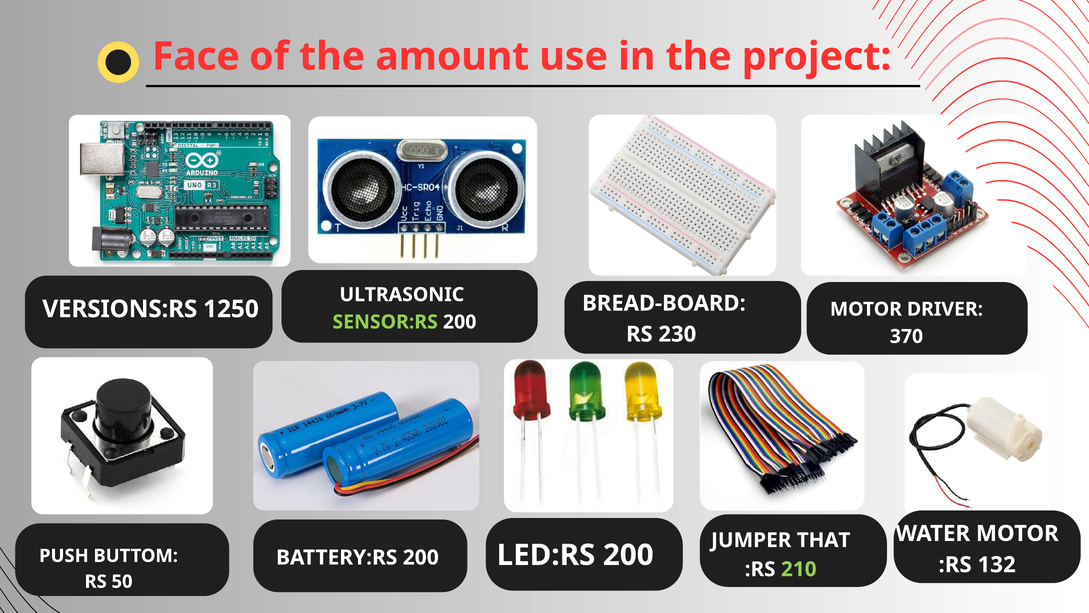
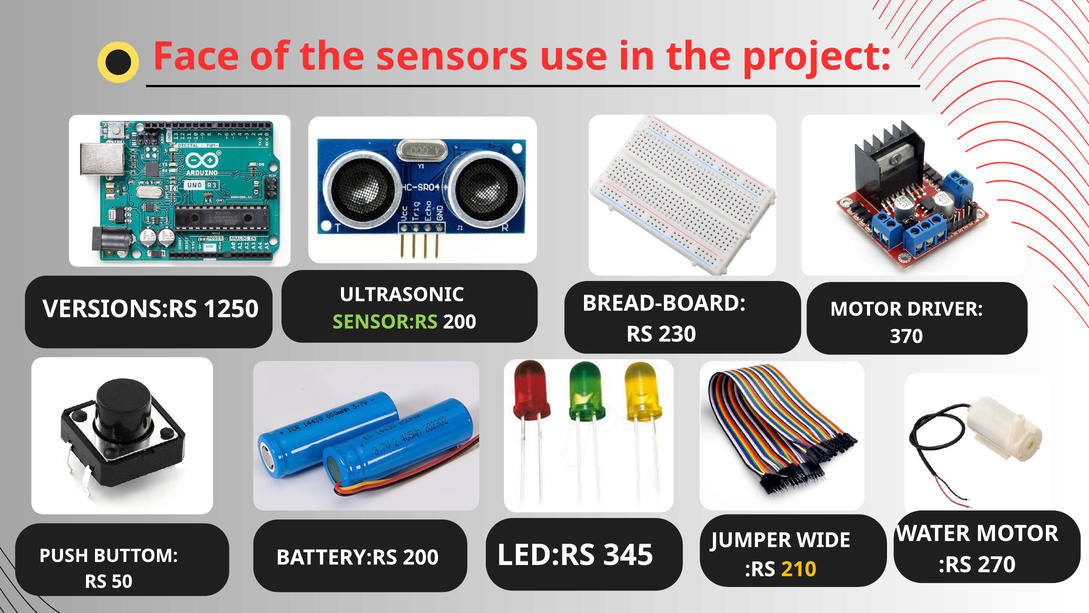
amount: amount -> sensors
THAT: THAT -> WIDE
LED:RS 200: 200 -> 345
132: 132 -> 270
210 colour: light green -> yellow
